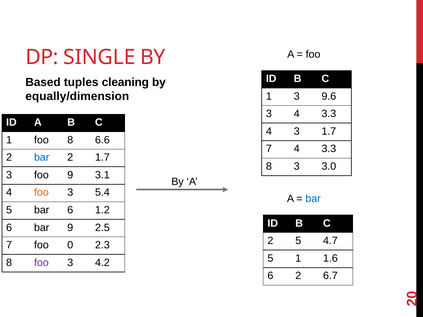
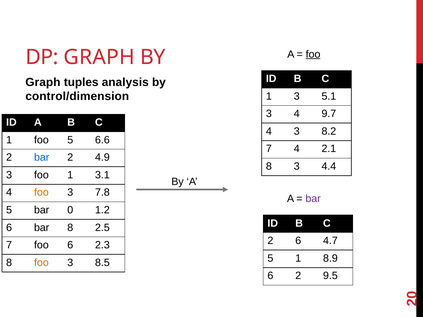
foo at (313, 54) underline: none -> present
DP SINGLE: SINGLE -> GRAPH
Based at (43, 82): Based -> Graph
cleaning: cleaning -> analysis
equally/dimension: equally/dimension -> control/dimension
9.6: 9.6 -> 5.1
3 4 3.3: 3.3 -> 9.7
3 1.7: 1.7 -> 8.2
foo 8: 8 -> 5
7 4 3.3: 3.3 -> 2.1
2 1.7: 1.7 -> 4.9
3.0: 3.0 -> 4.4
foo 9: 9 -> 1
5.4: 5.4 -> 7.8
bar at (313, 199) colour: blue -> purple
bar 6: 6 -> 0
bar 9: 9 -> 8
2 5: 5 -> 6
foo 0: 0 -> 6
1.6: 1.6 -> 8.9
foo at (41, 263) colour: purple -> orange
4.2: 4.2 -> 8.5
6.7: 6.7 -> 9.5
